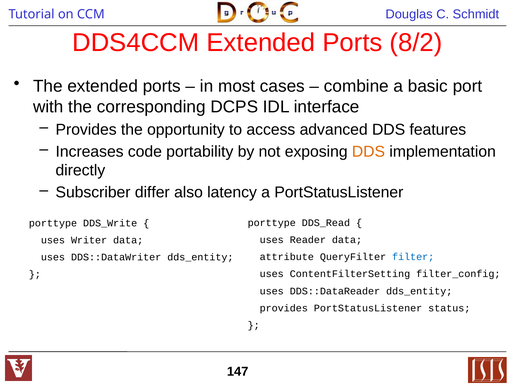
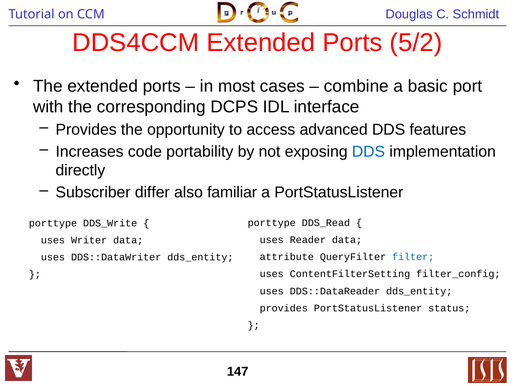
8/2: 8/2 -> 5/2
DDS at (368, 152) colour: orange -> blue
latency: latency -> familiar
